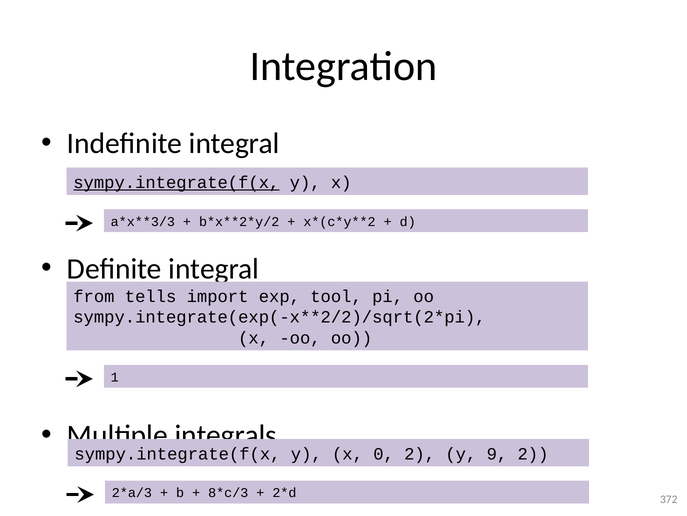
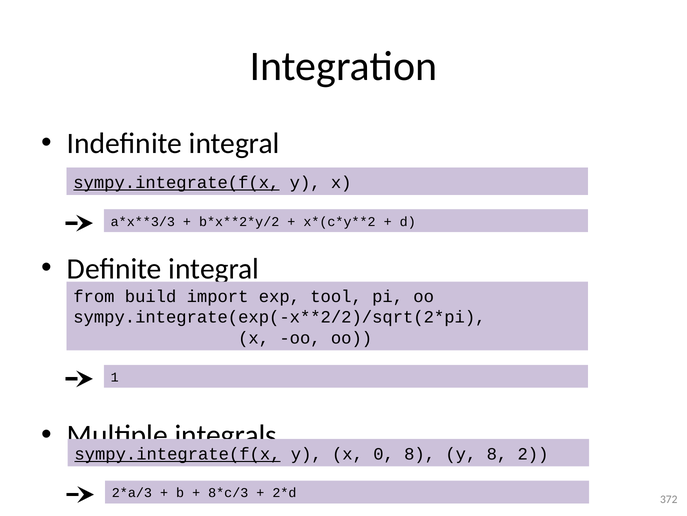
tells: tells -> build
sympy.integrate(f(x at (177, 453) underline: none -> present
0 2: 2 -> 8
y 9: 9 -> 8
